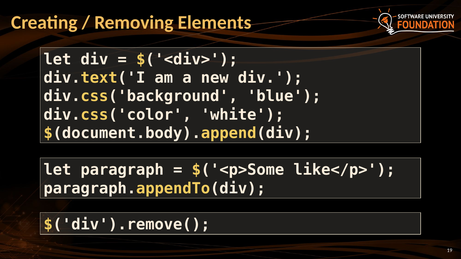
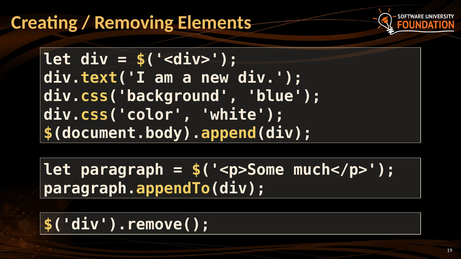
like</p>: like</p> -> much</p>
